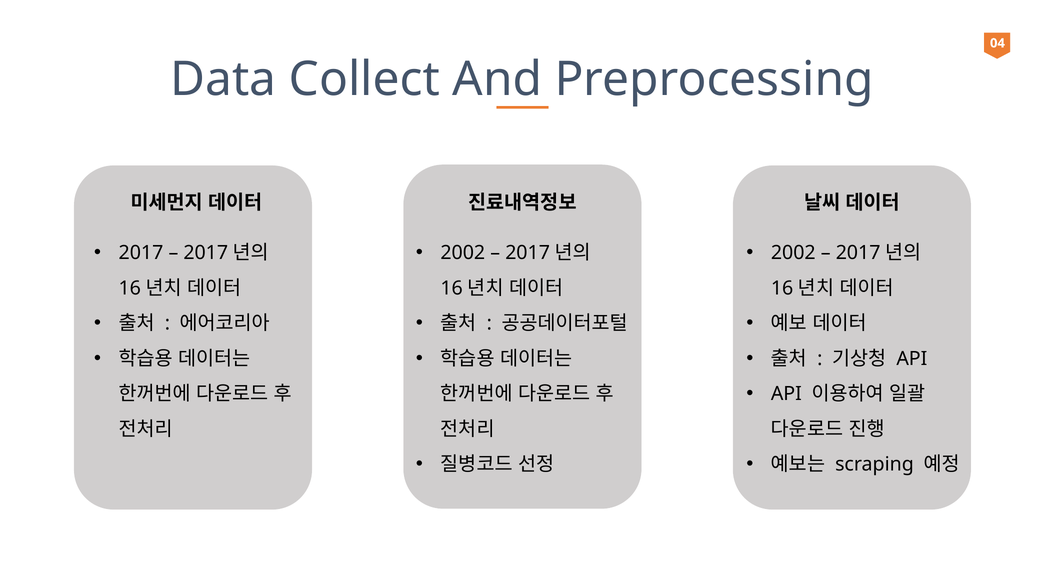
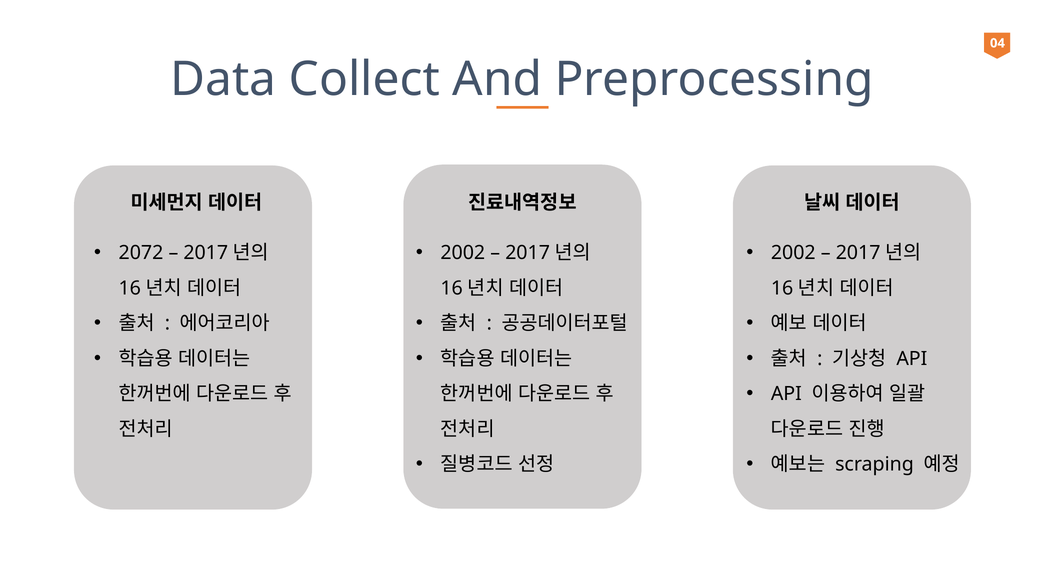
2017: 2017 -> 2072
